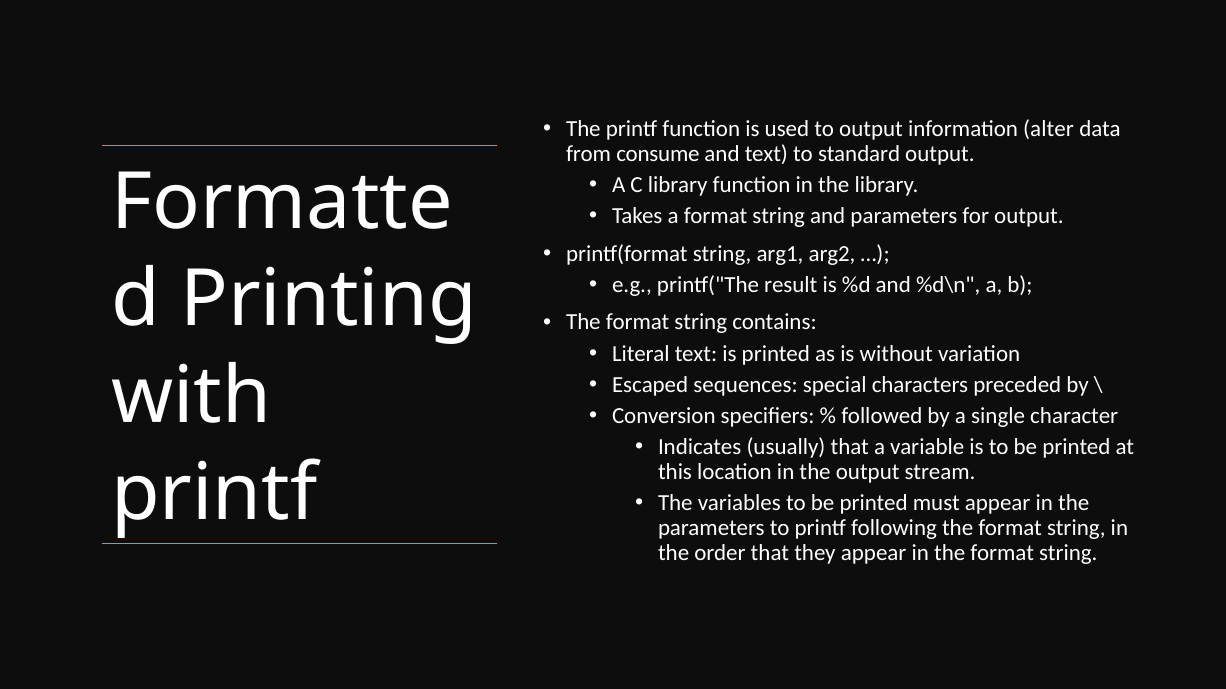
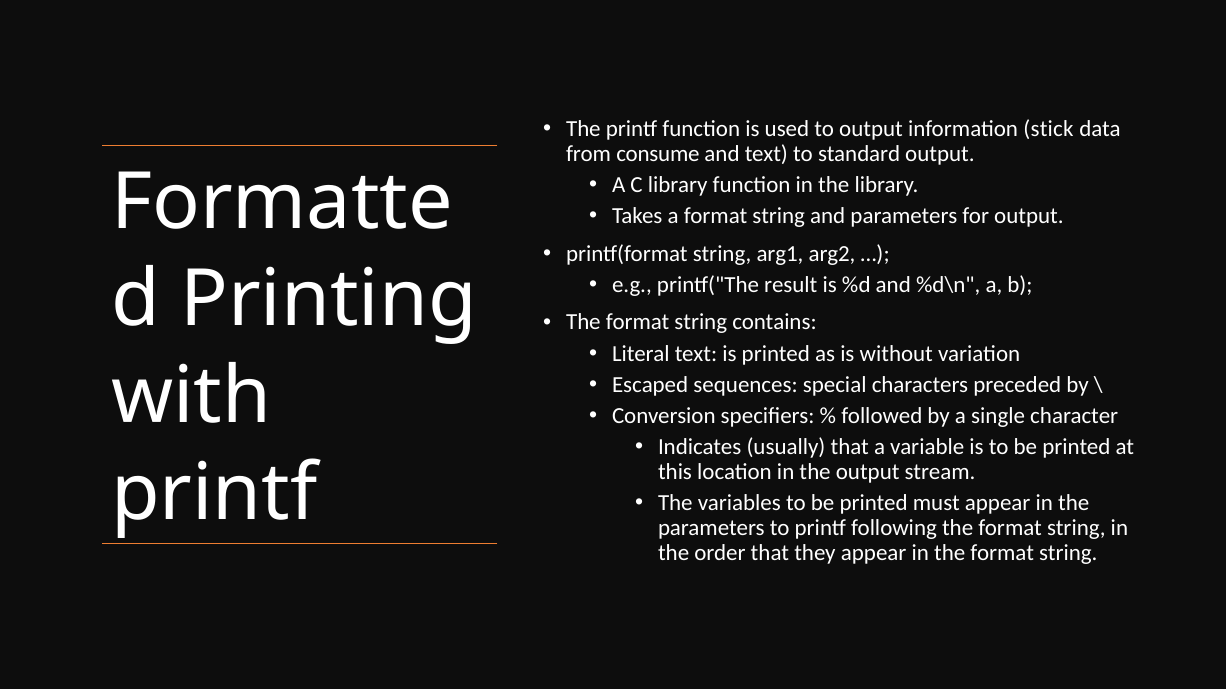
alter: alter -> stick
